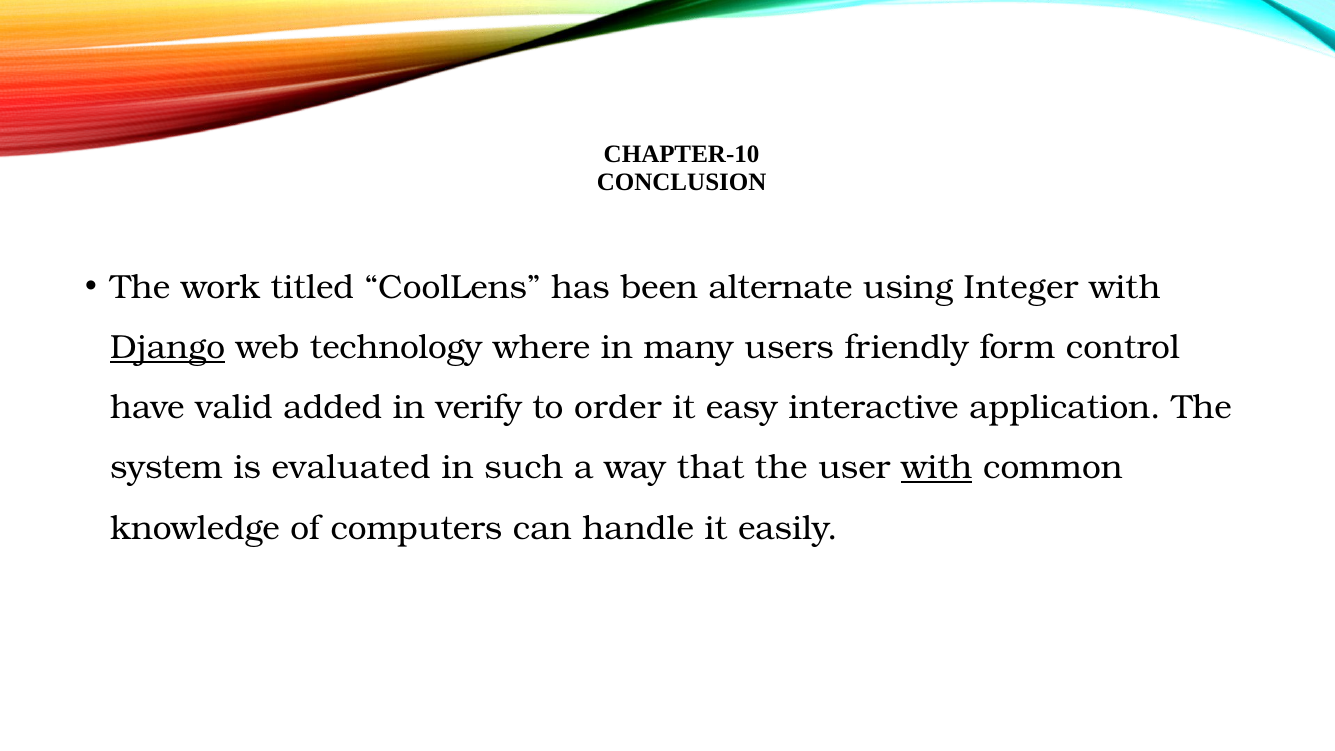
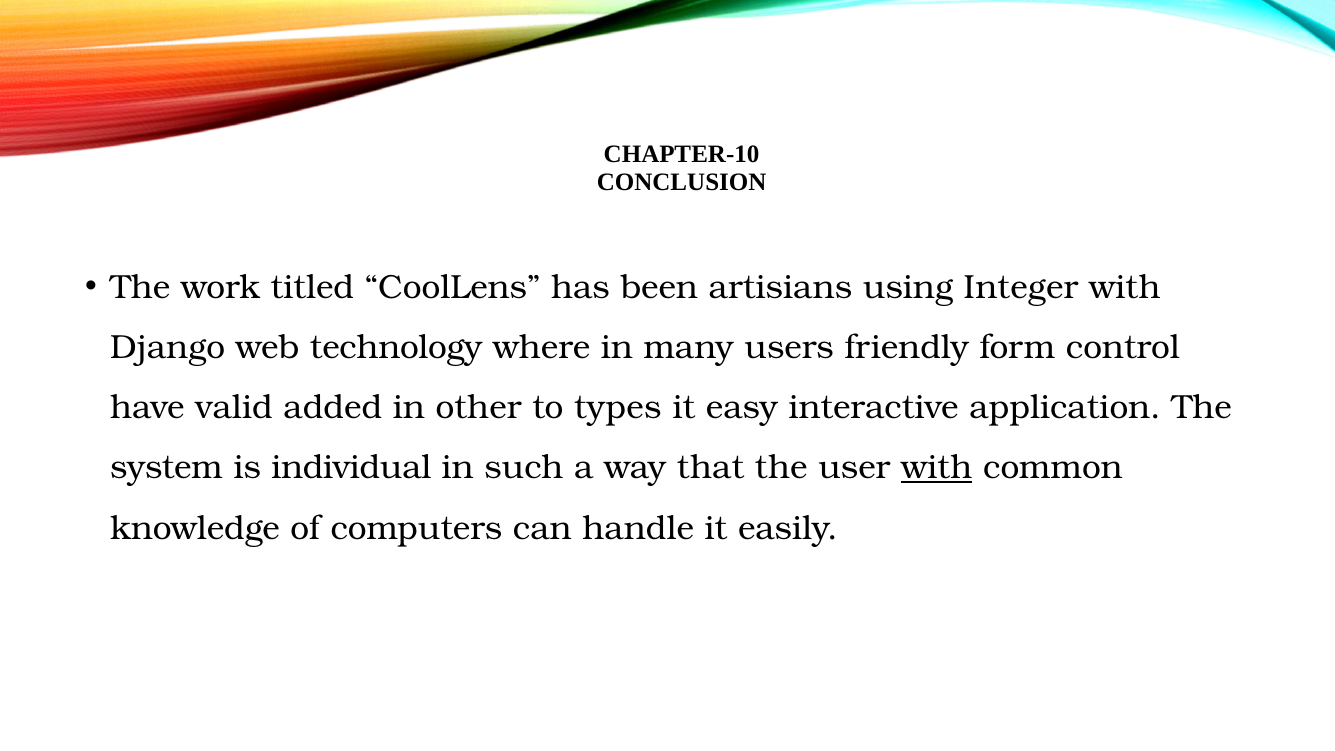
alternate: alternate -> artisians
Django underline: present -> none
verify: verify -> other
order: order -> types
evaluated: evaluated -> individual
